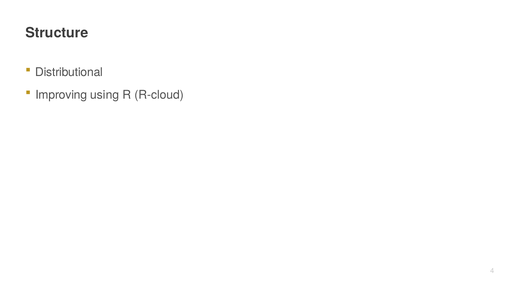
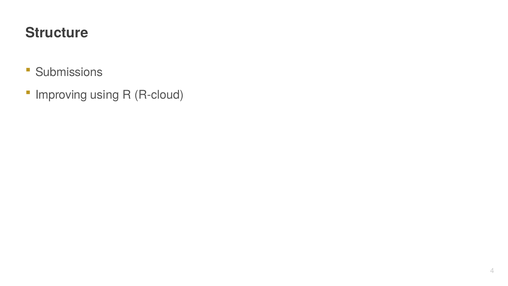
Distributional: Distributional -> Submissions
